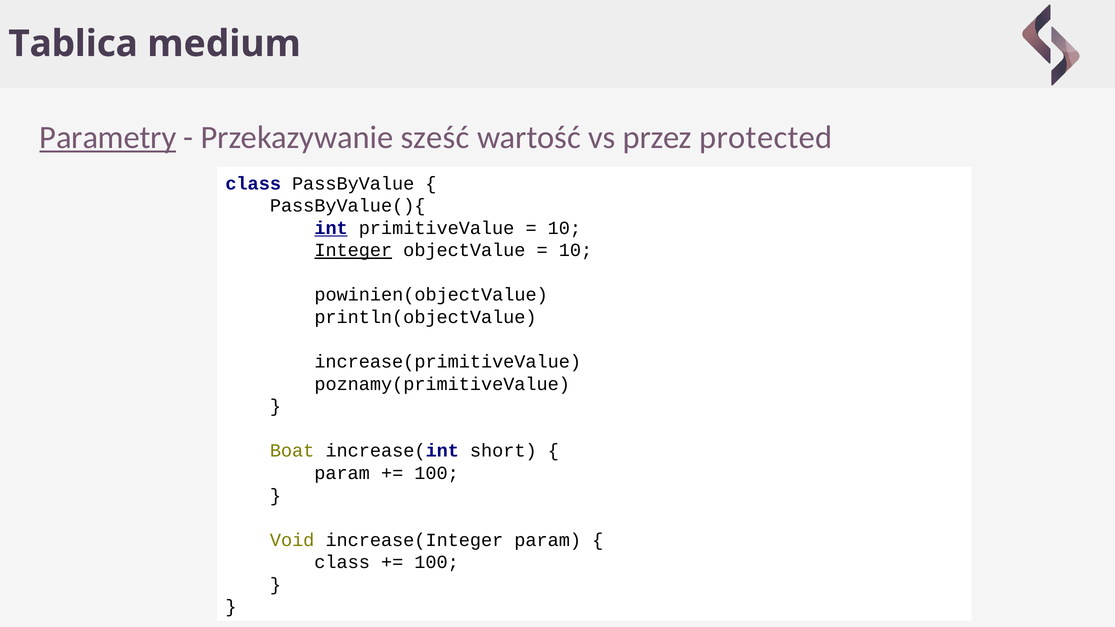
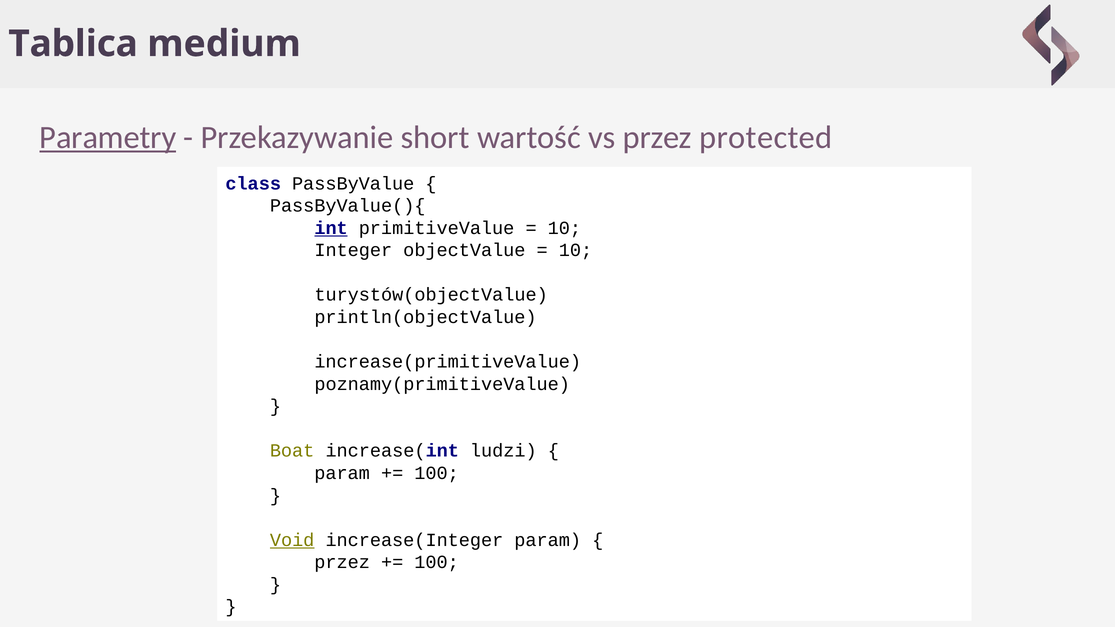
sześć: sześć -> short
Integer underline: present -> none
powinien(objectValue: powinien(objectValue -> turystów(objectValue
short: short -> ludzi
Void underline: none -> present
class at (342, 562): class -> przez
